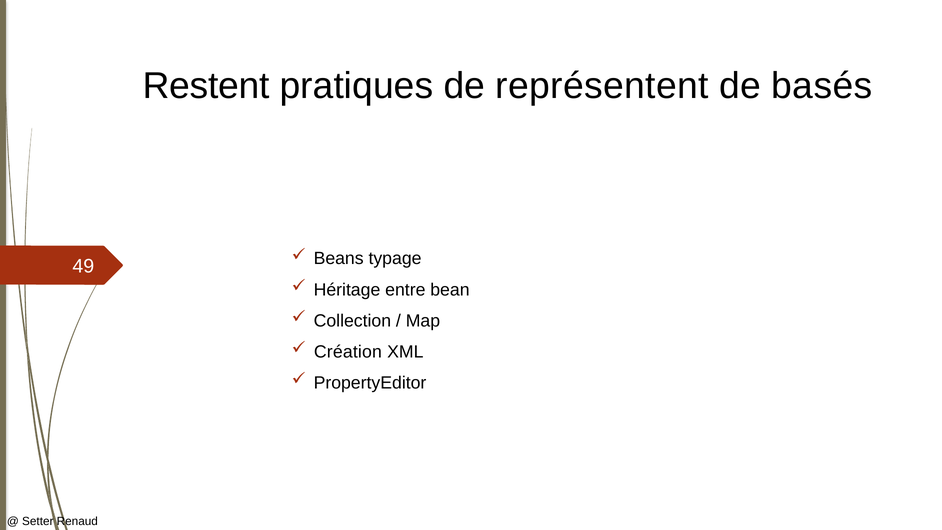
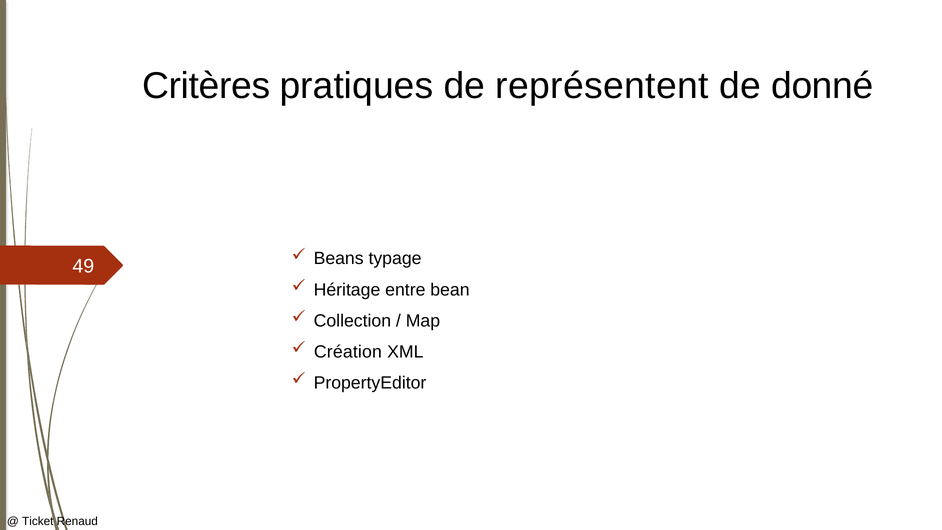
Restent: Restent -> Critères
basés: basés -> donné
Setter: Setter -> Ticket
